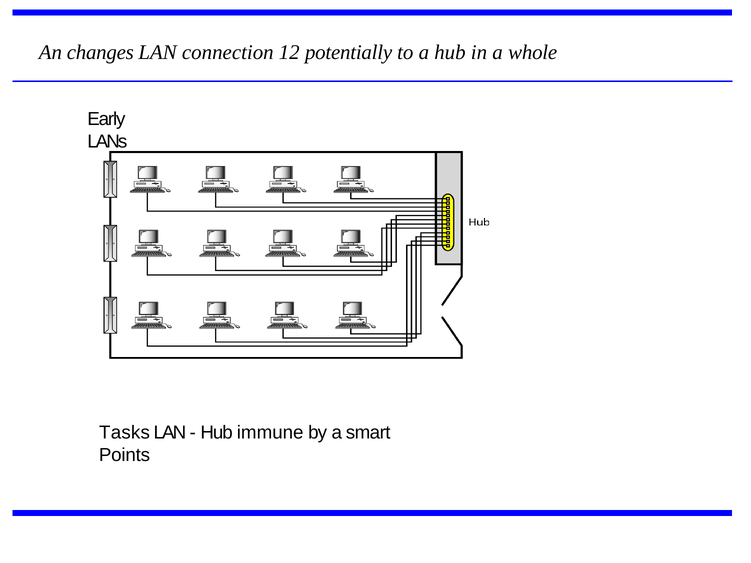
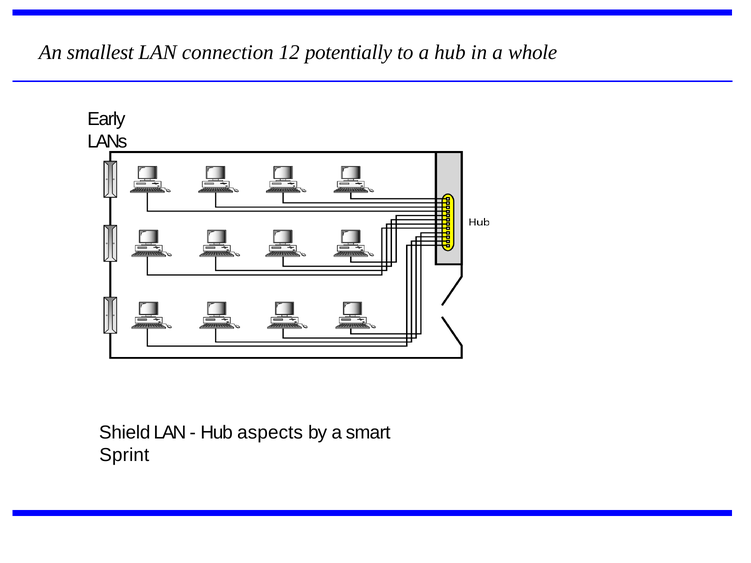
changes: changes -> smallest
Tasks: Tasks -> Shield
immune: immune -> aspects
Points: Points -> Sprint
